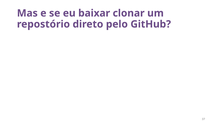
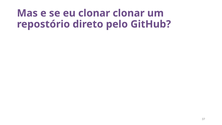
eu baixar: baixar -> clonar
